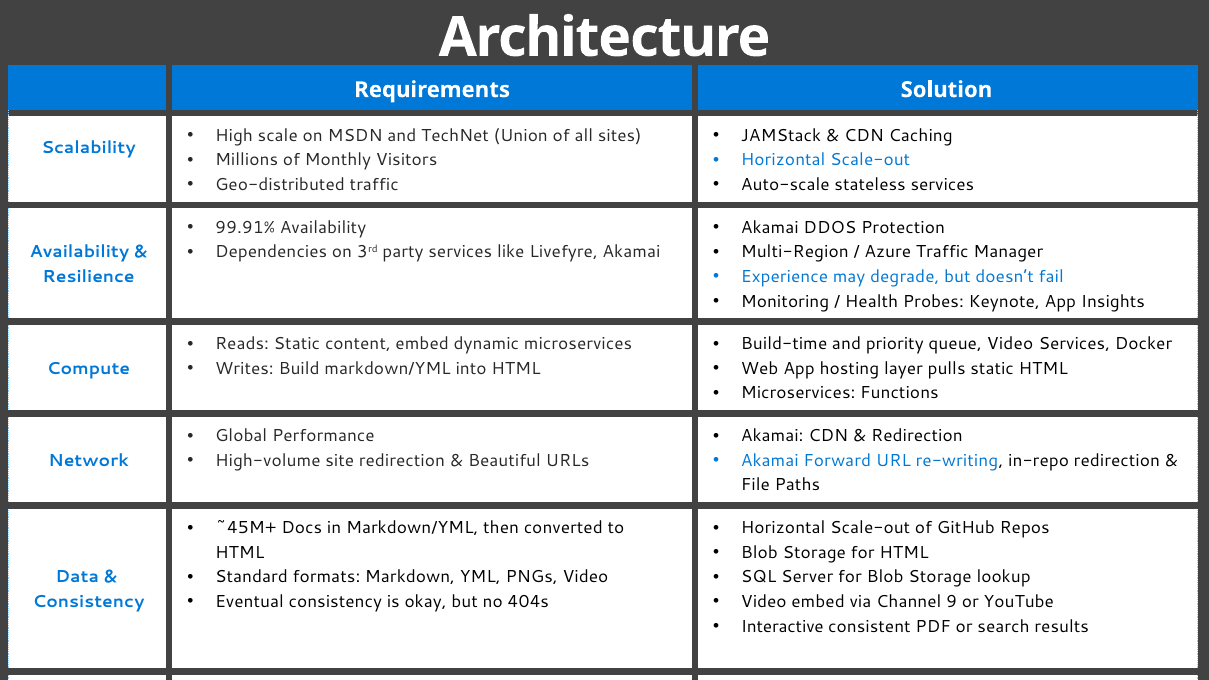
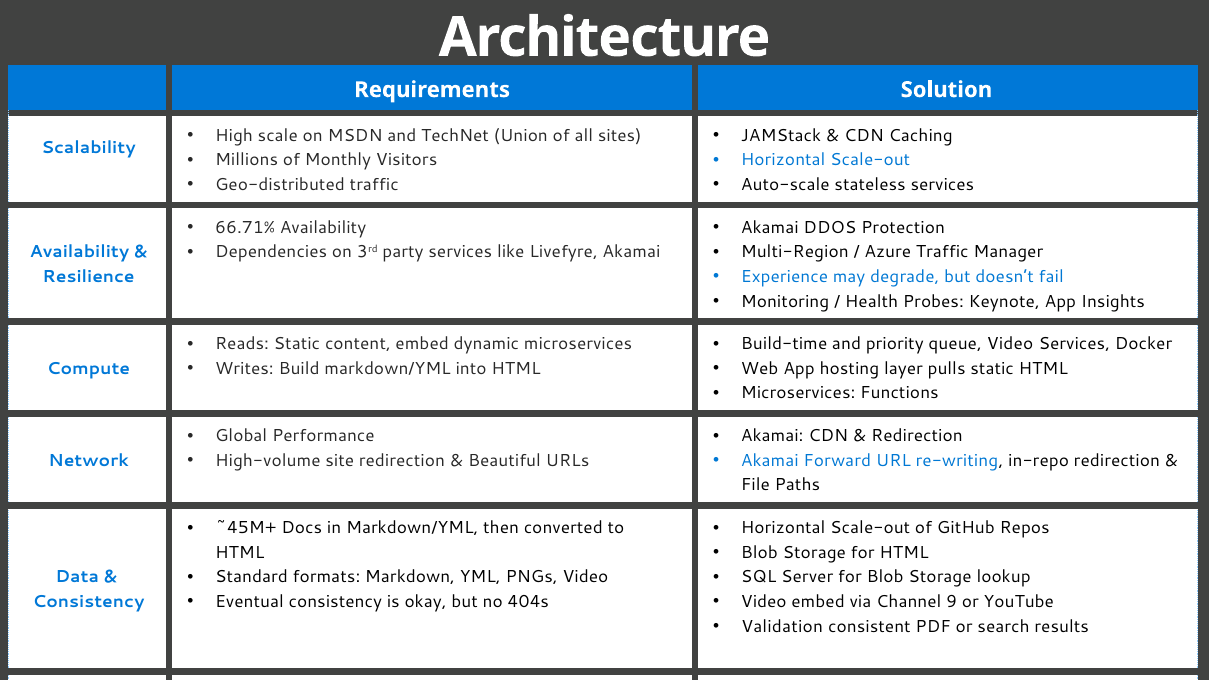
99.91%: 99.91% -> 66.71%
Interactive: Interactive -> Validation
